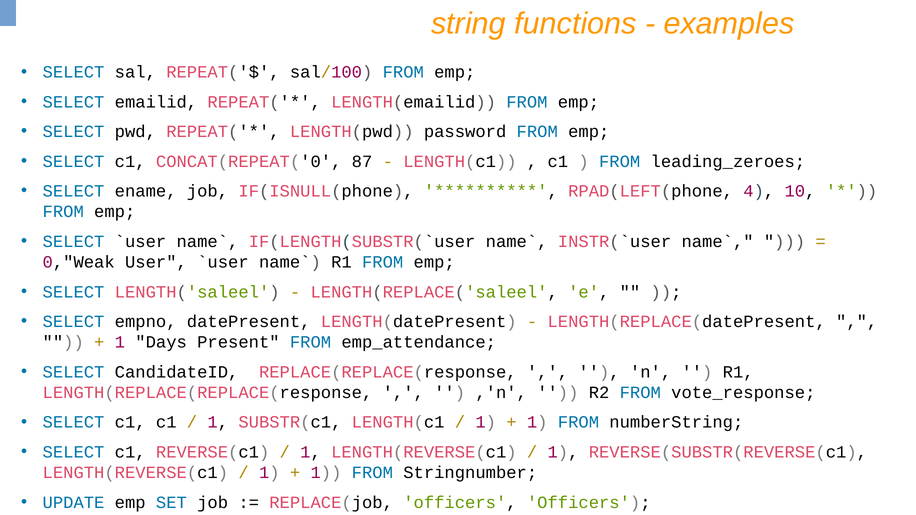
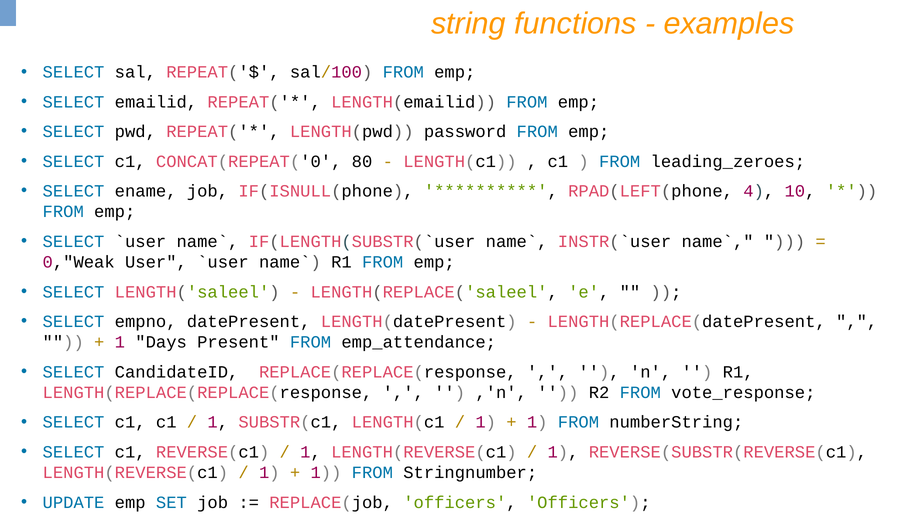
87: 87 -> 80
